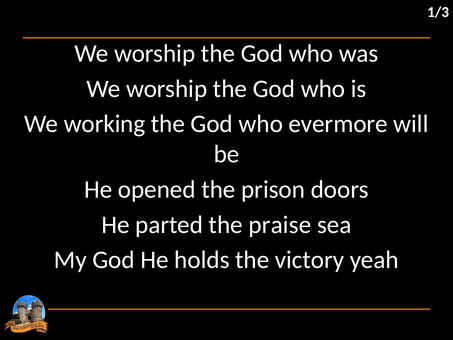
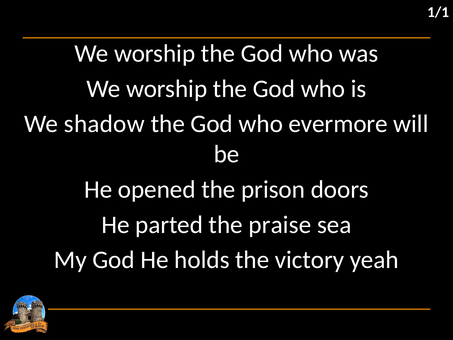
1/3: 1/3 -> 1/1
working: working -> shadow
